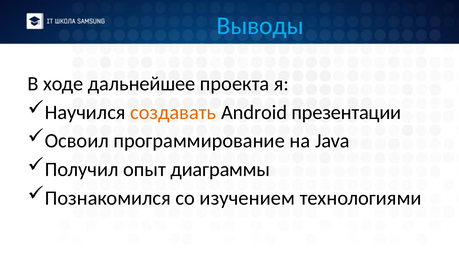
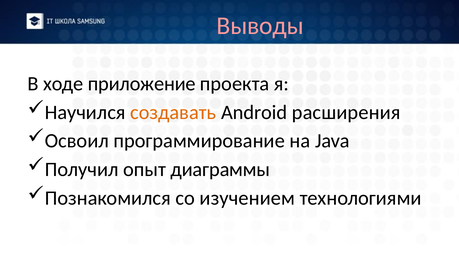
Выводы colour: light blue -> pink
дальнейшее: дальнейшее -> приложение
презентации: презентации -> расширения
